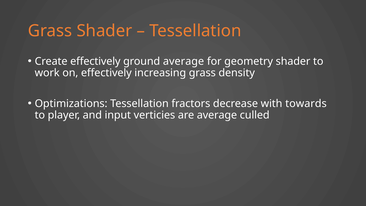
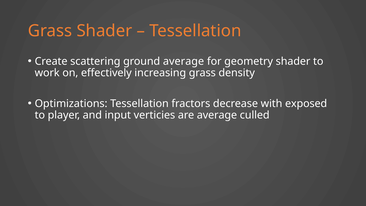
Create effectively: effectively -> scattering
towards: towards -> exposed
